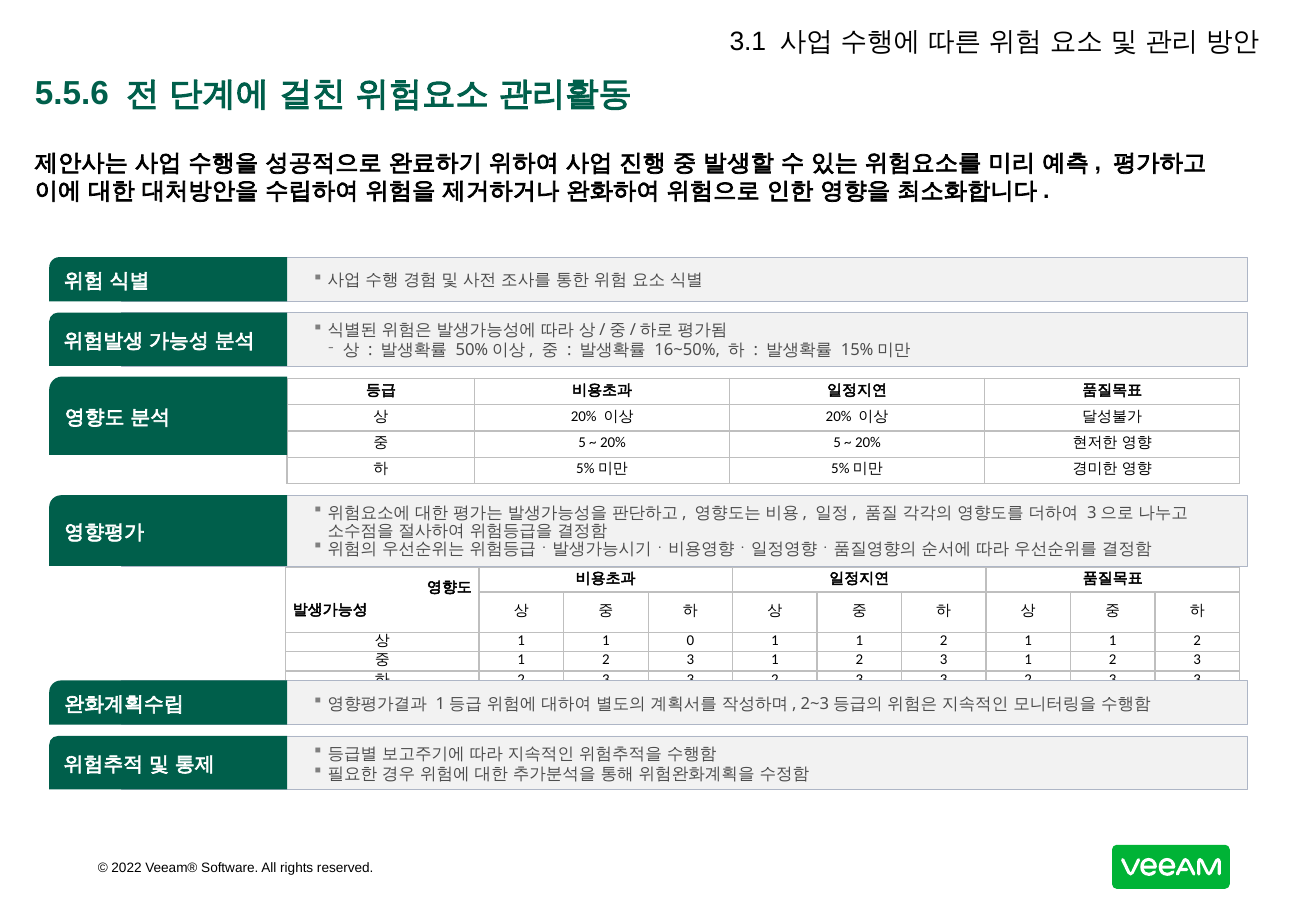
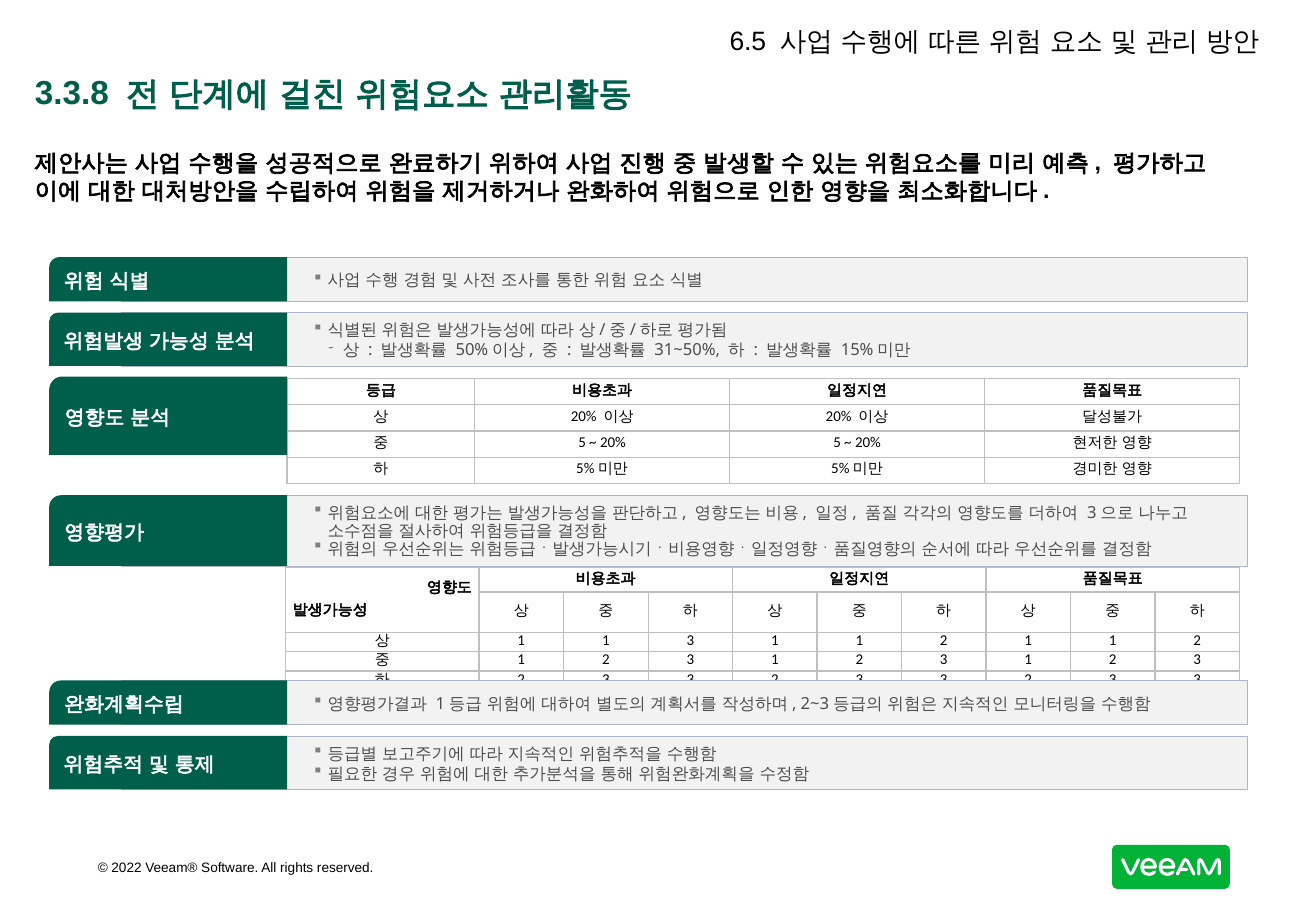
3.1: 3.1 -> 6.5
5.5.6: 5.5.6 -> 3.3.8
16~50%: 16~50% -> 31~50%
1 0: 0 -> 3
